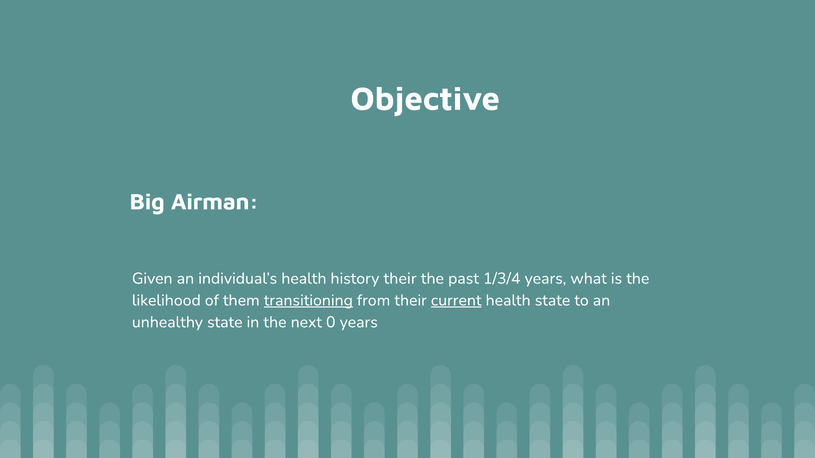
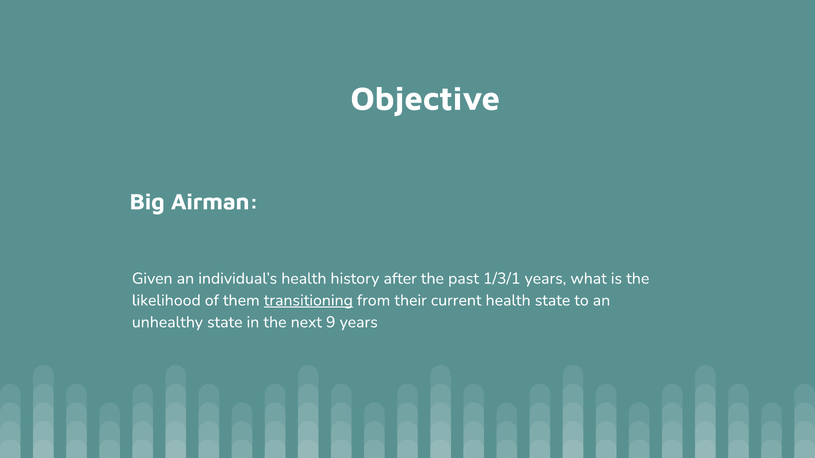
history their: their -> after
1/3/4: 1/3/4 -> 1/3/1
current underline: present -> none
0: 0 -> 9
